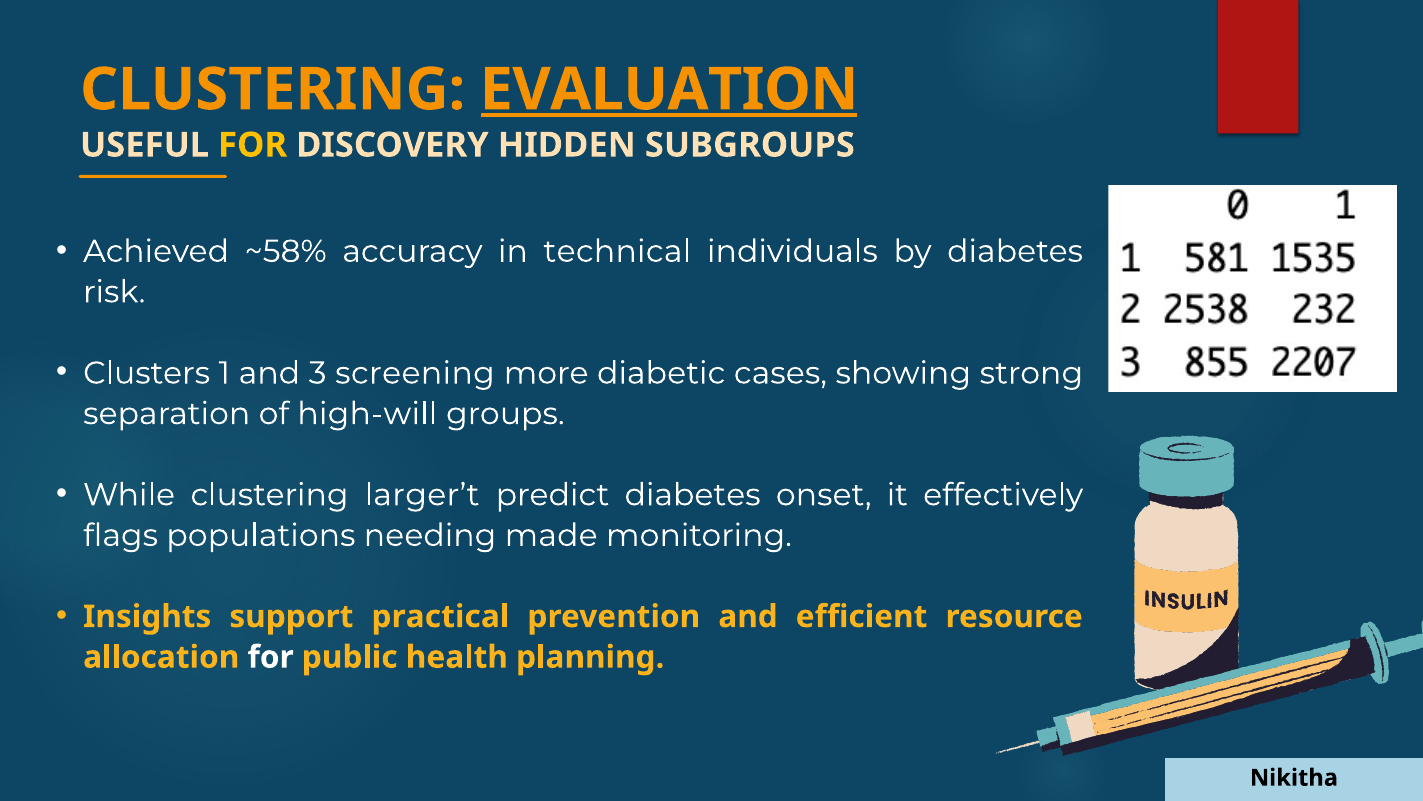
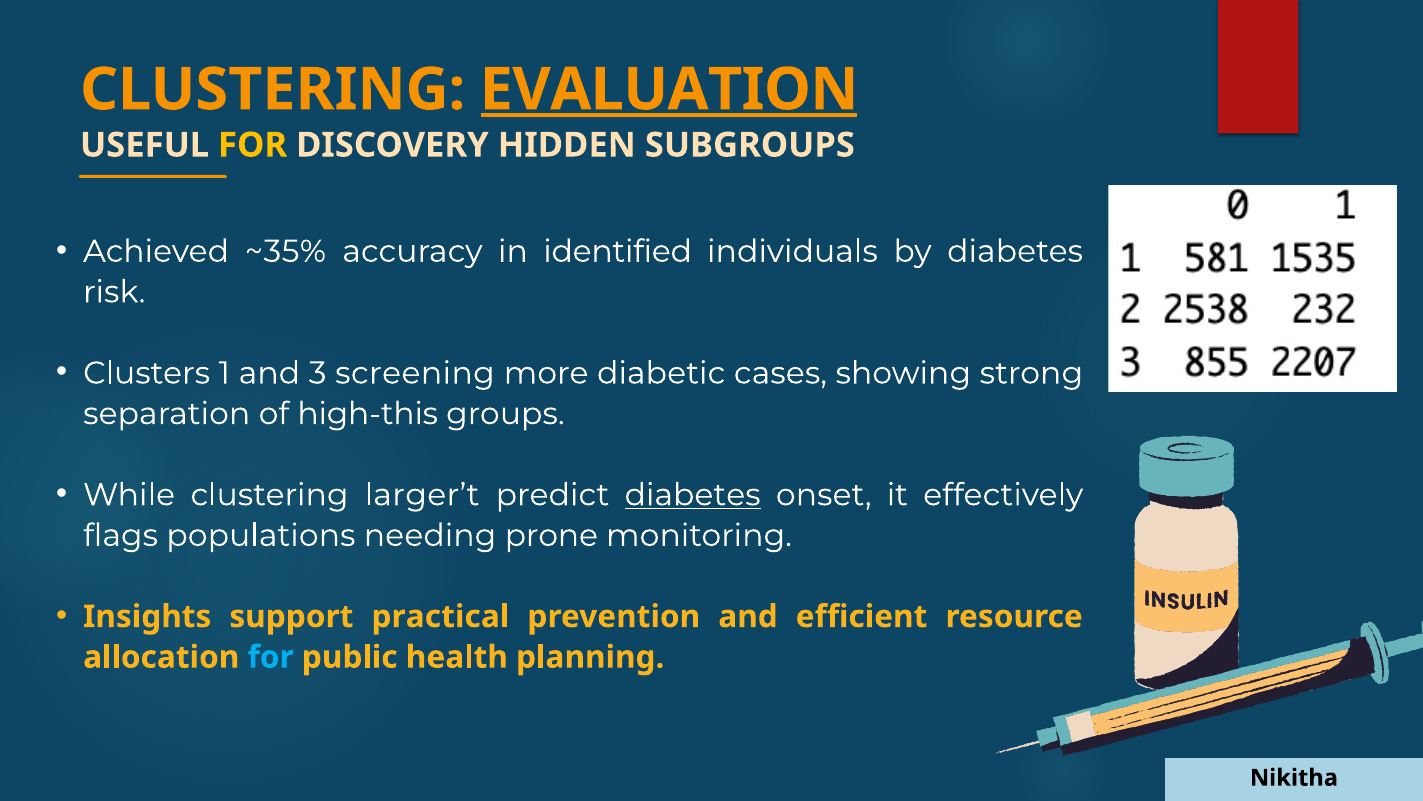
~58%: ~58% -> ~35%
technical: technical -> identified
high-will: high-will -> high-this
diabetes at (693, 495) underline: none -> present
made: made -> prone
for at (271, 657) colour: white -> light blue
